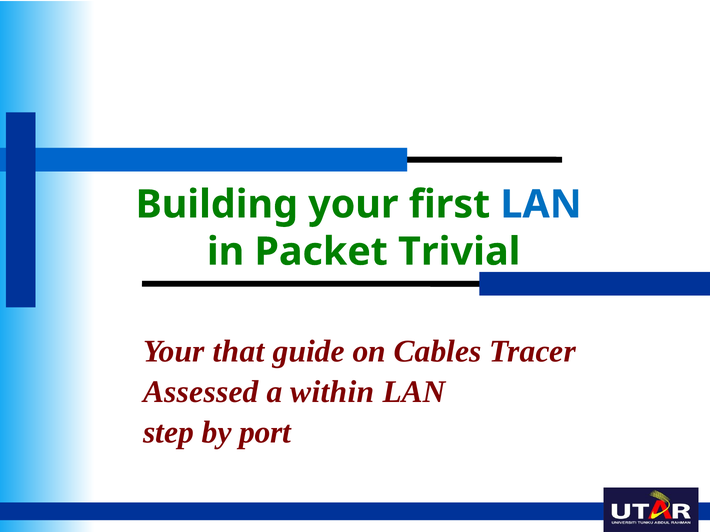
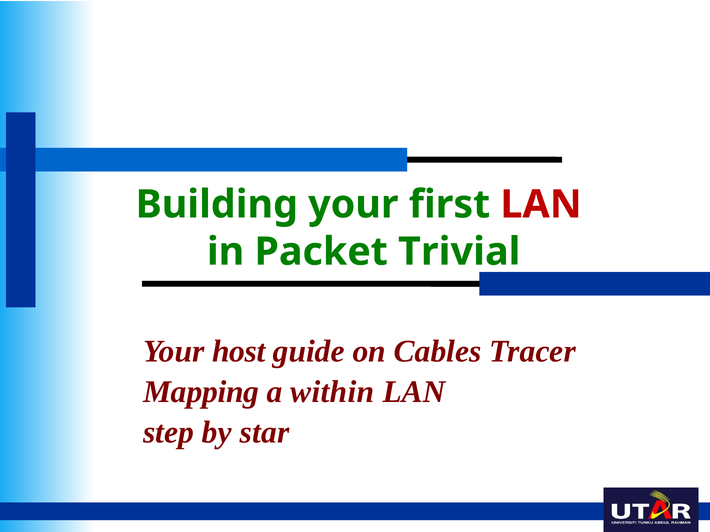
LAN at (541, 205) colour: blue -> red
that: that -> host
Assessed: Assessed -> Mapping
port: port -> star
